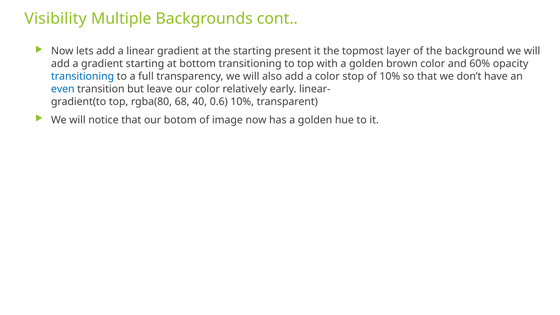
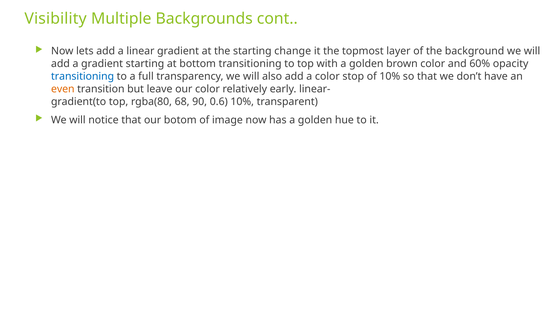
present: present -> change
even colour: blue -> orange
40: 40 -> 90
